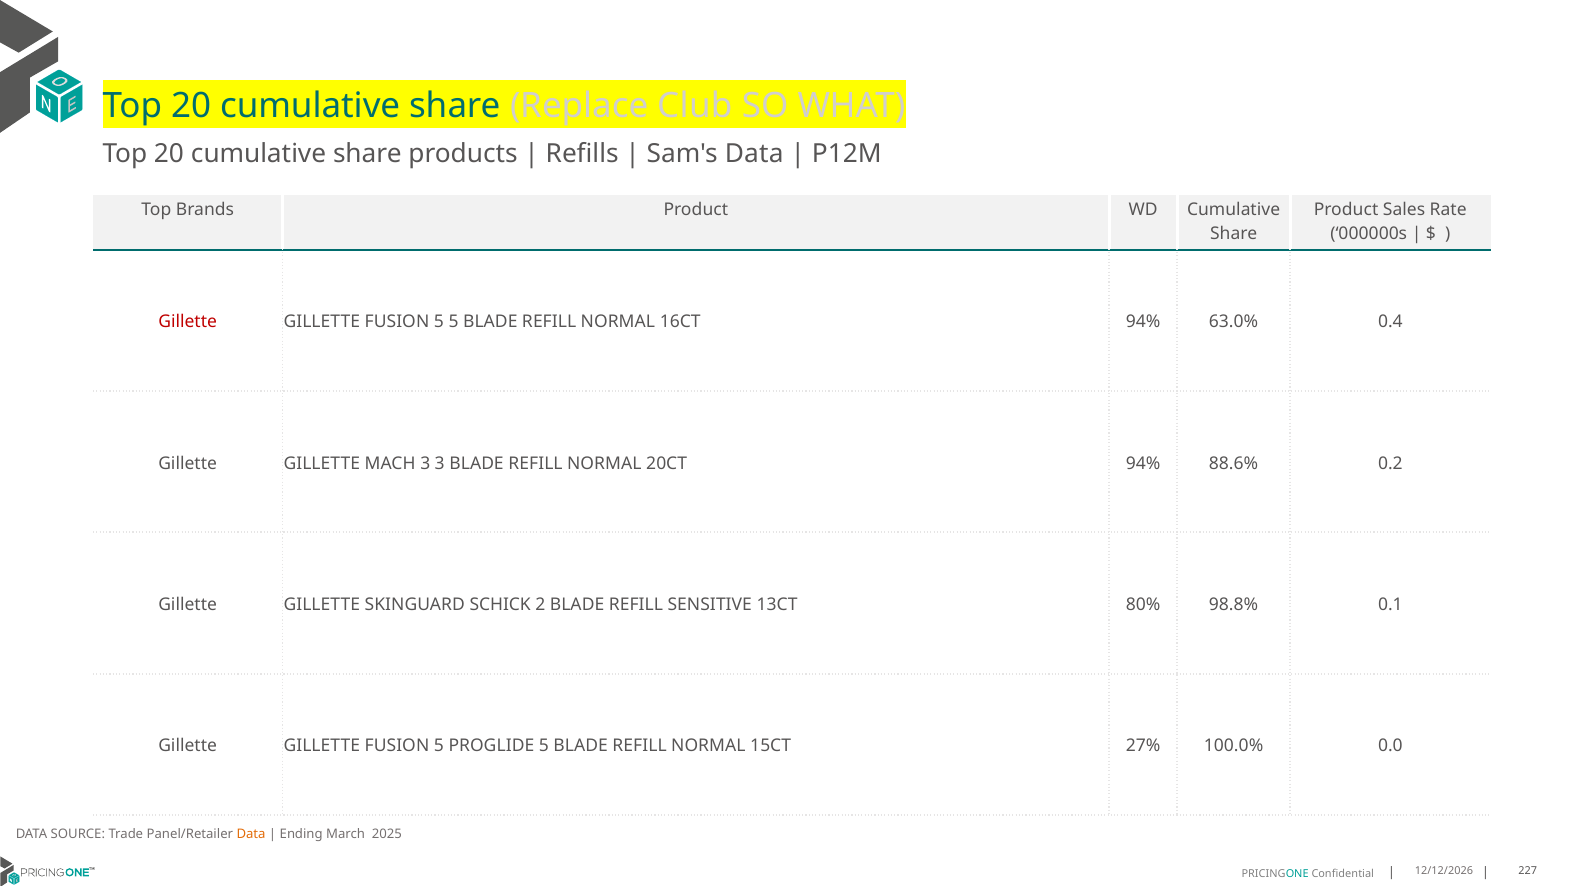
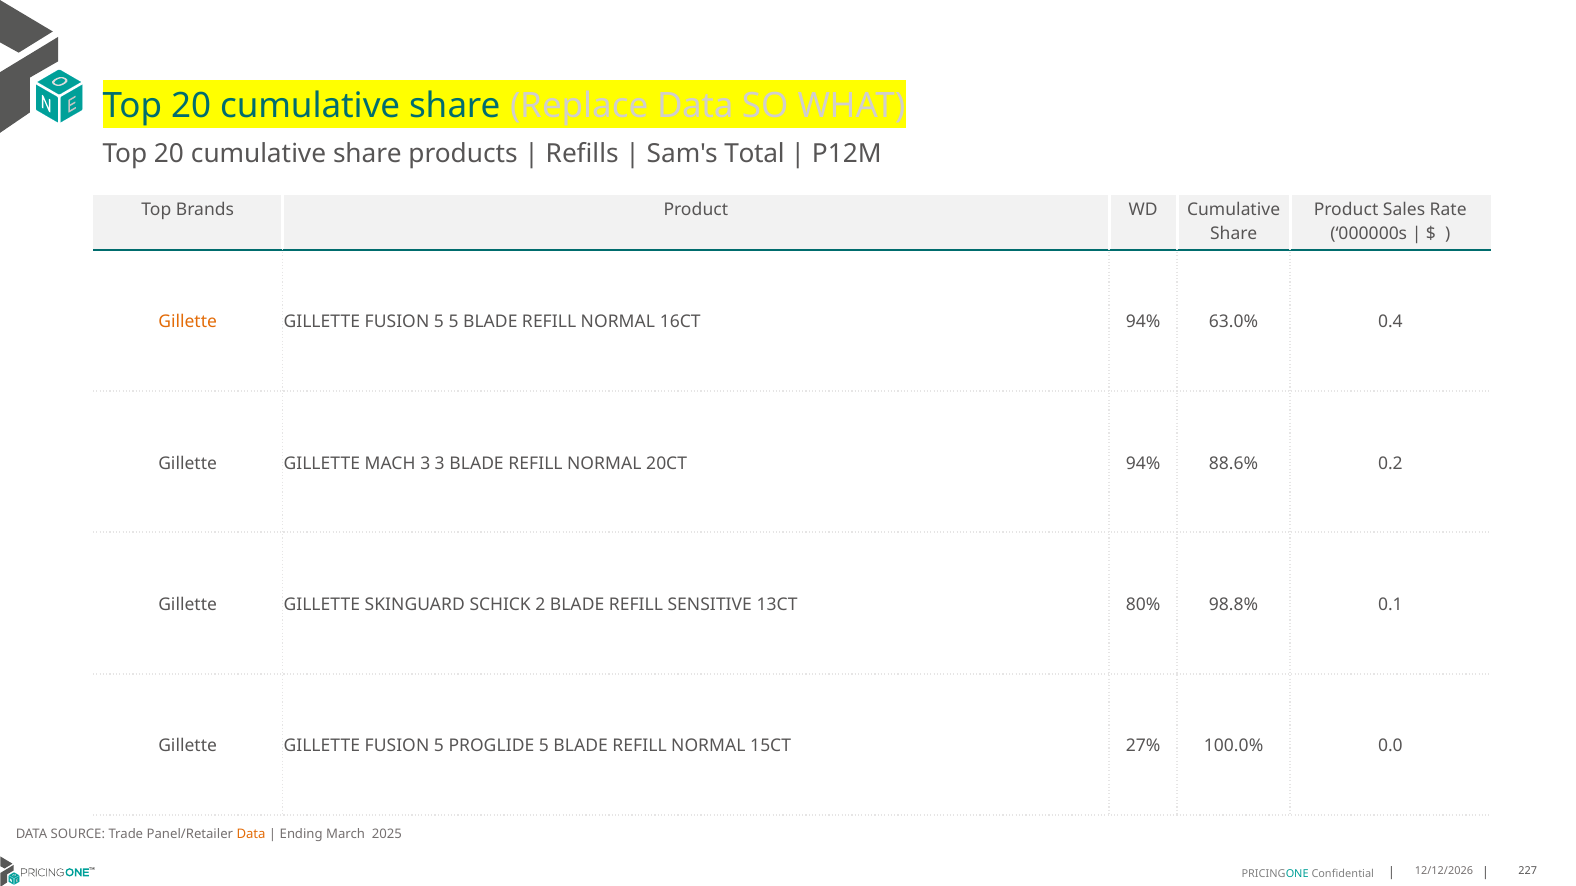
Replace Club: Club -> Data
Sam's Data: Data -> Total
Gillette at (188, 322) colour: red -> orange
